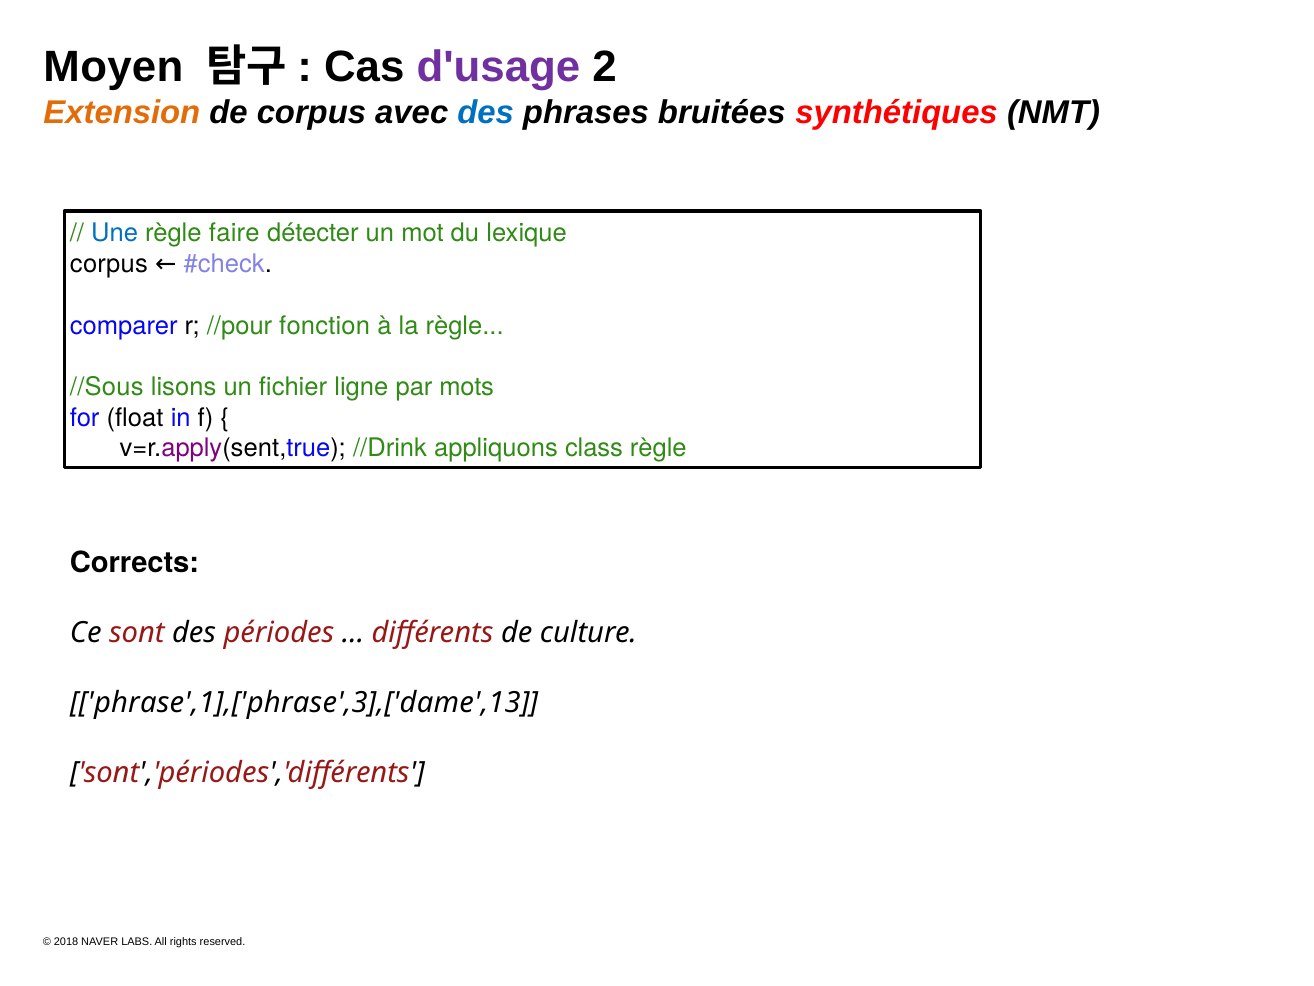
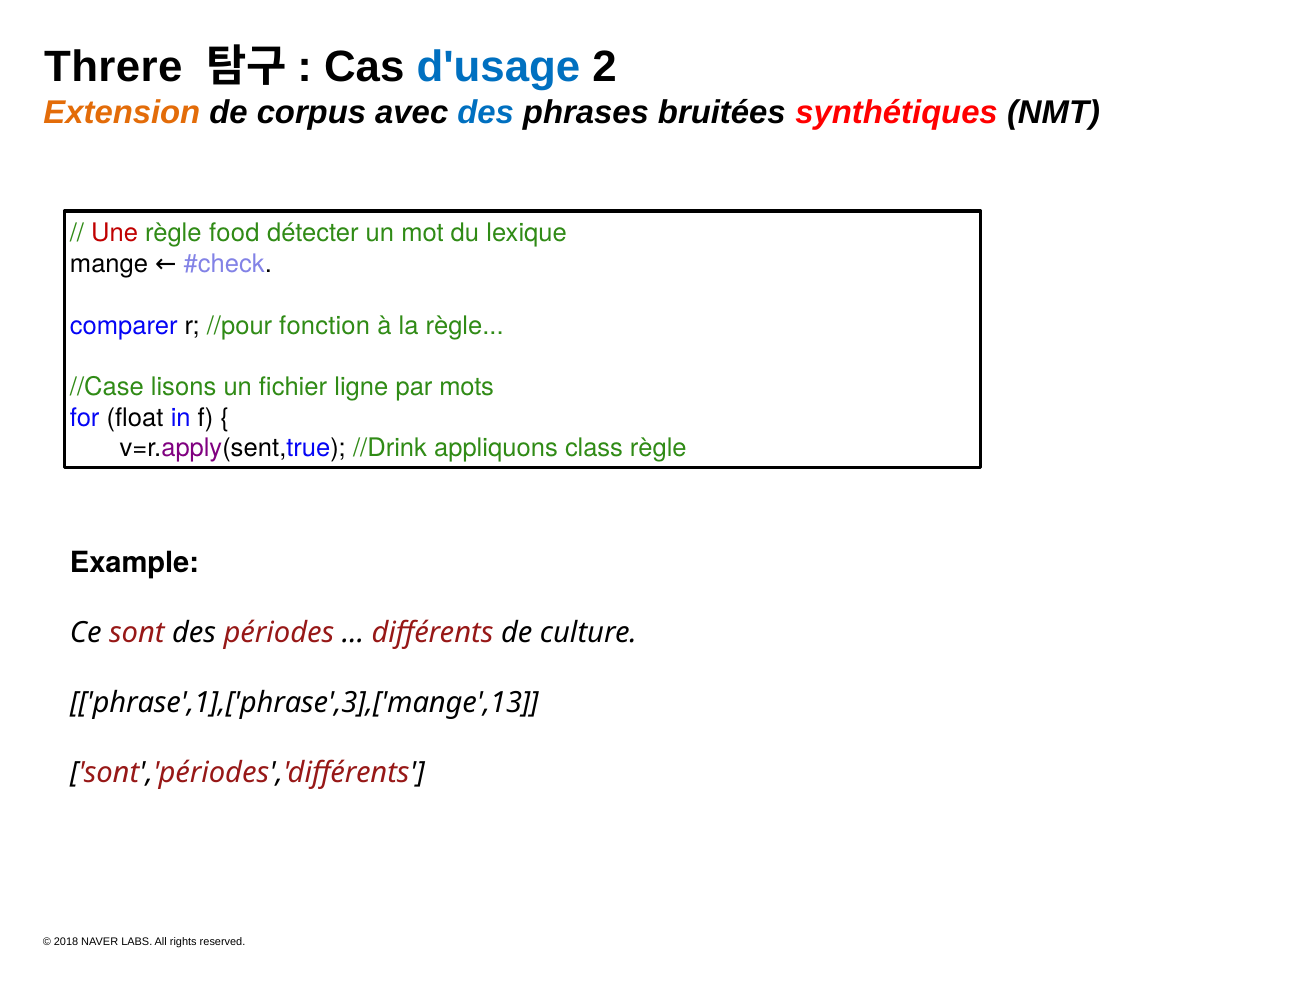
Moyen: Moyen -> Threre
d'usage colour: purple -> blue
Une colour: blue -> red
faire: faire -> food
corpus at (109, 264): corpus -> mange
//Sous: //Sous -> //Case
Corrects: Corrects -> Example
phrase',1],['phrase',3],['dame',13: phrase',1],['phrase',3],['dame',13 -> phrase',1],['phrase',3],['mange',13
